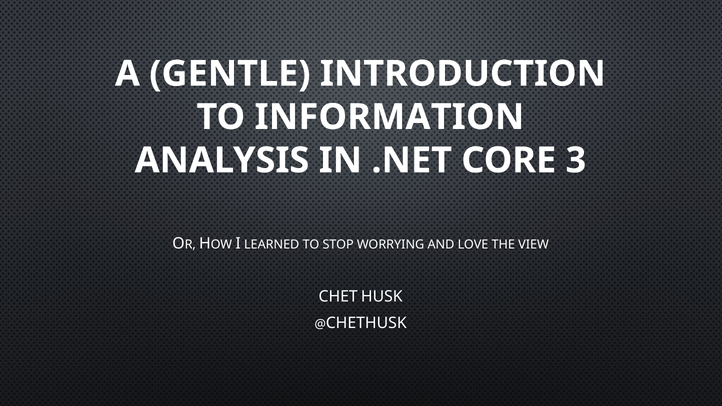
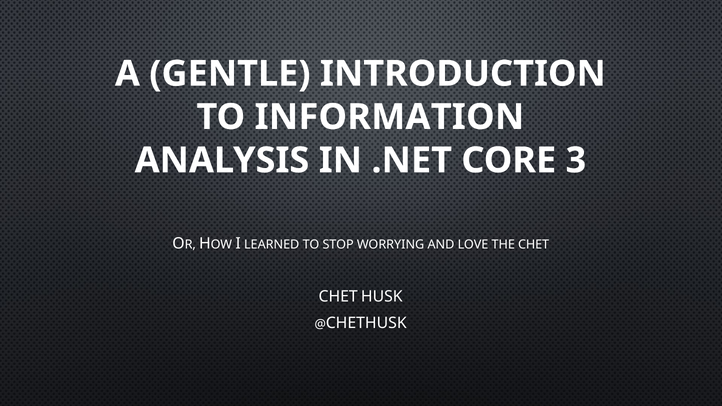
THE VIEW: VIEW -> CHET
